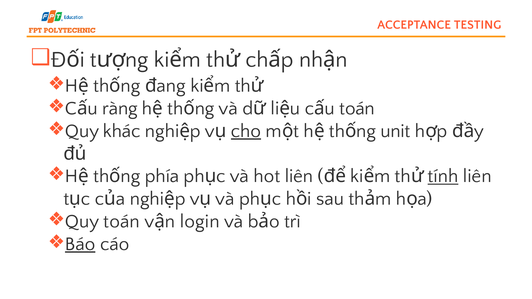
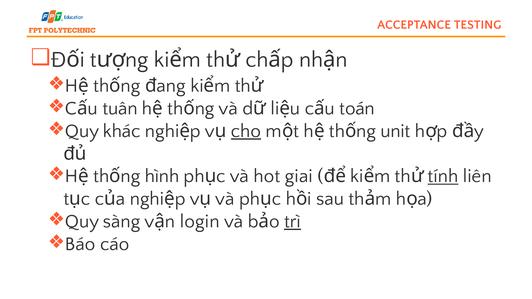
ràng: ràng -> tuân
phía: phía -> hình
hot liên: liên -> giai
Quy toán: toán -> sàng
trì underline: none -> present
Báo underline: present -> none
